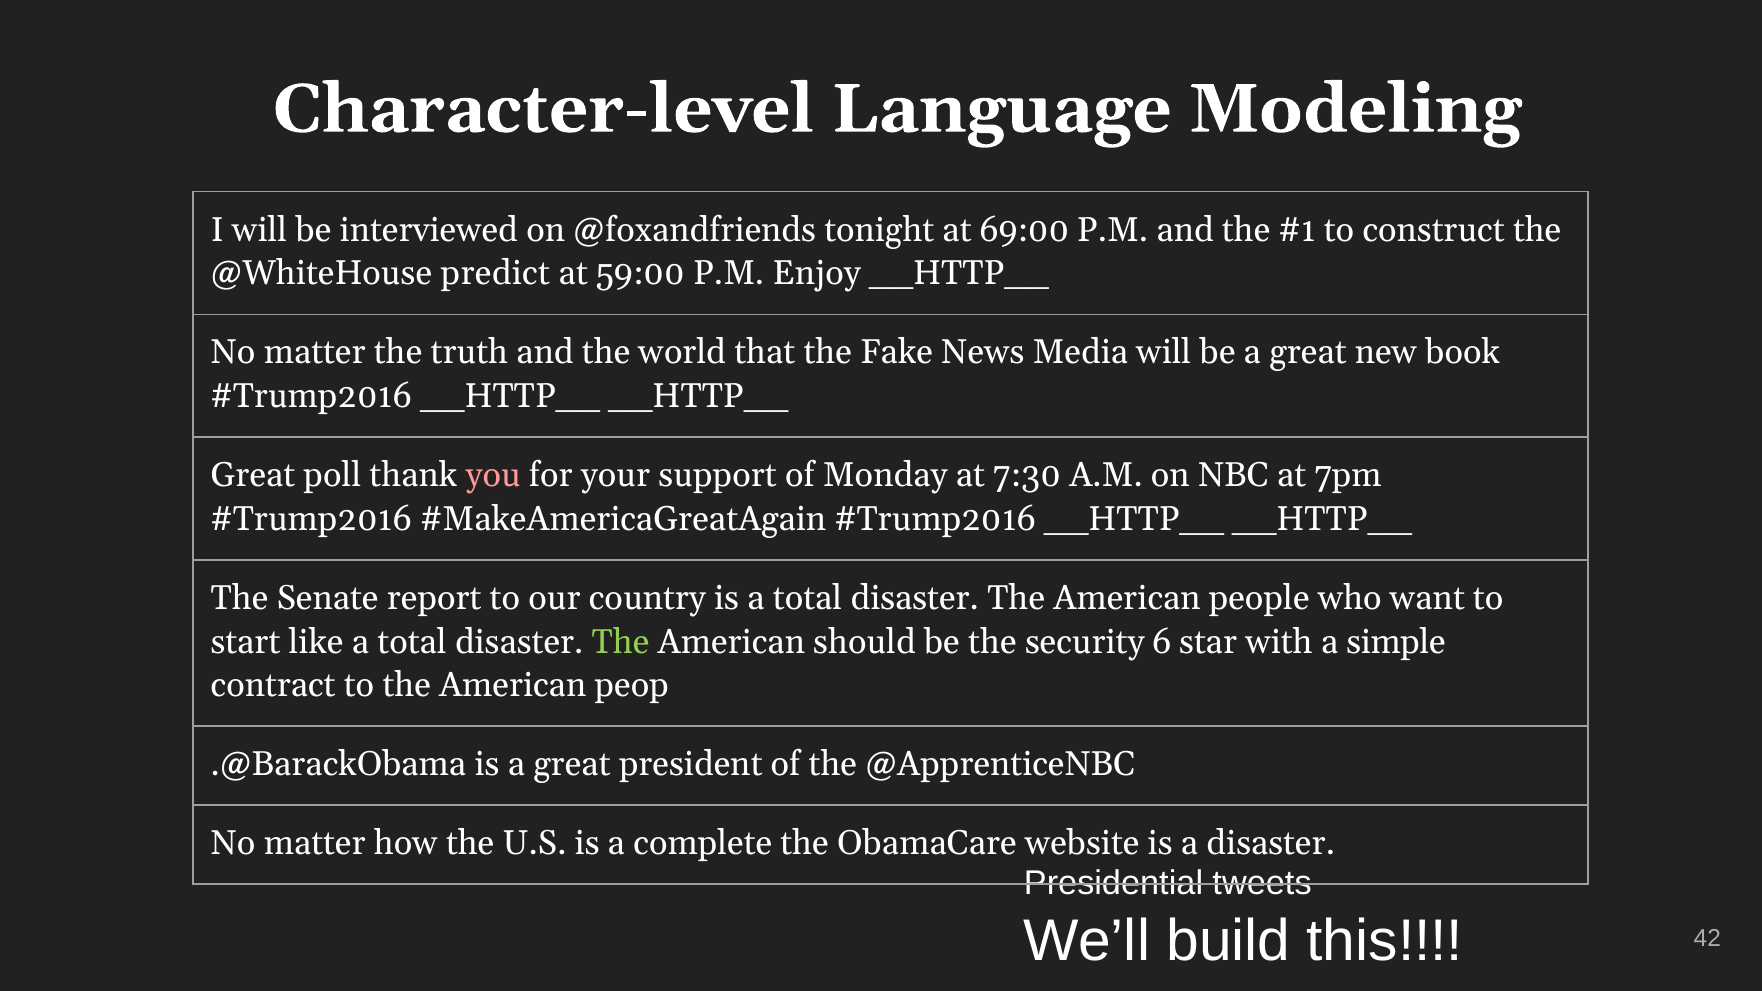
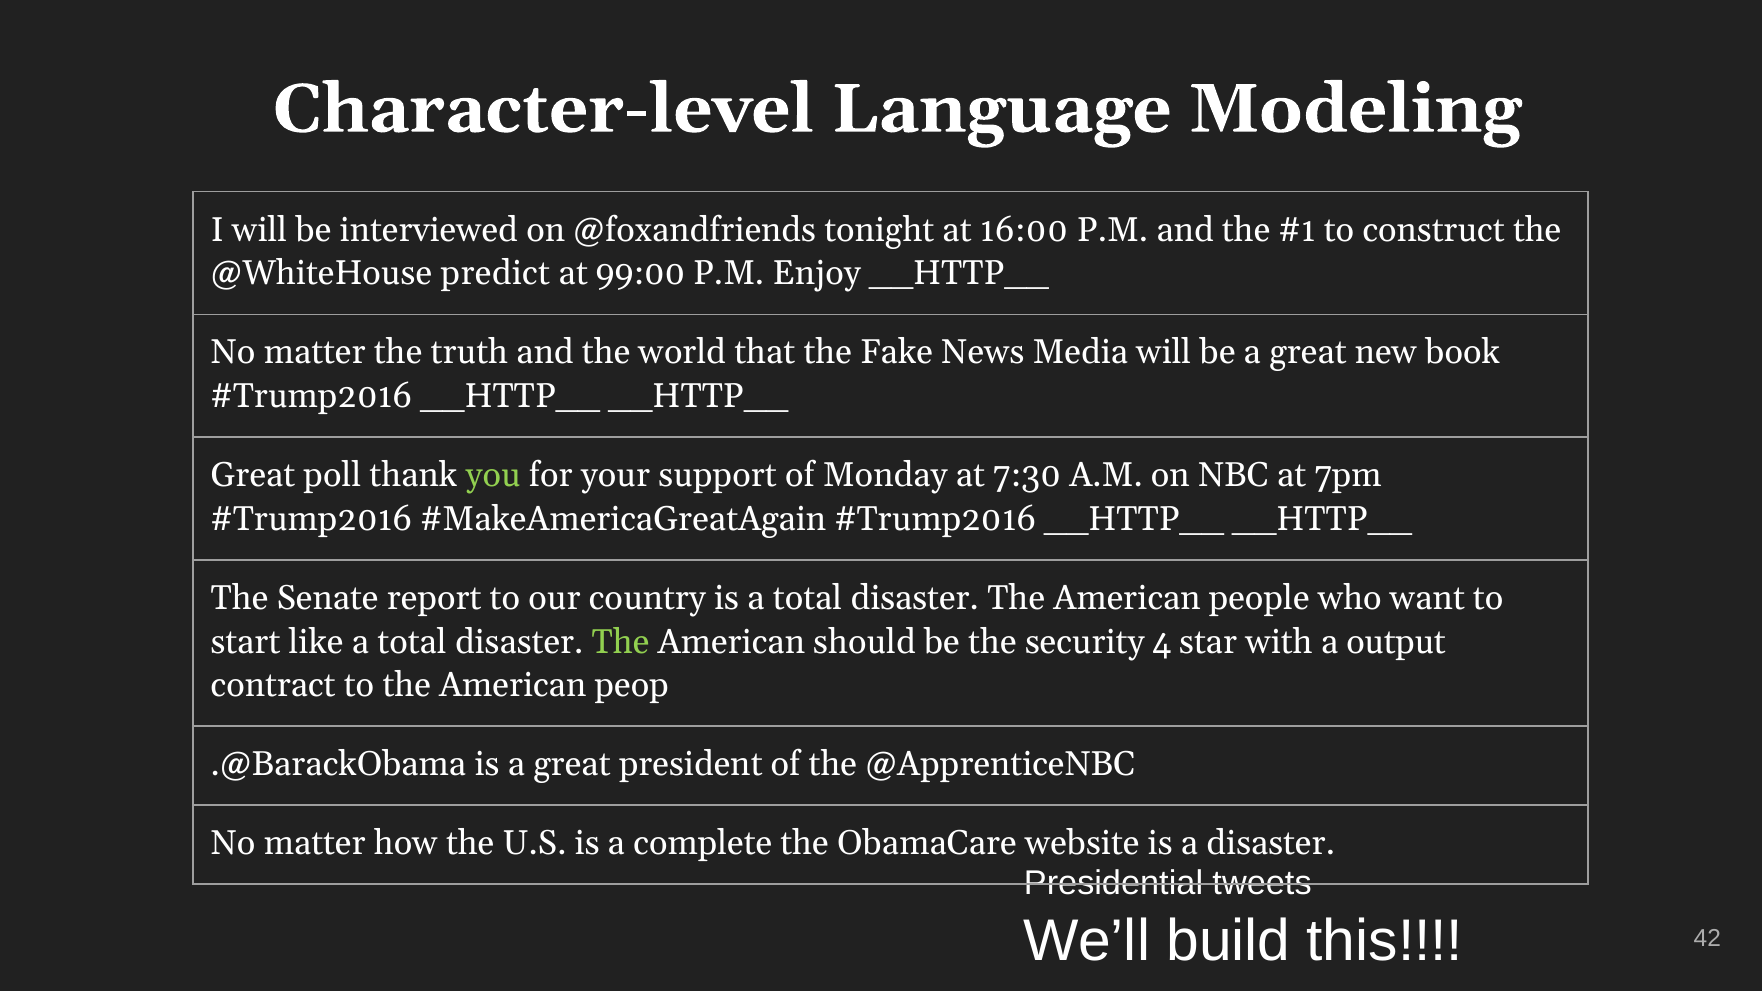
69:00: 69:00 -> 16:00
59:00: 59:00 -> 99:00
you colour: pink -> light green
6: 6 -> 4
simple: simple -> output
